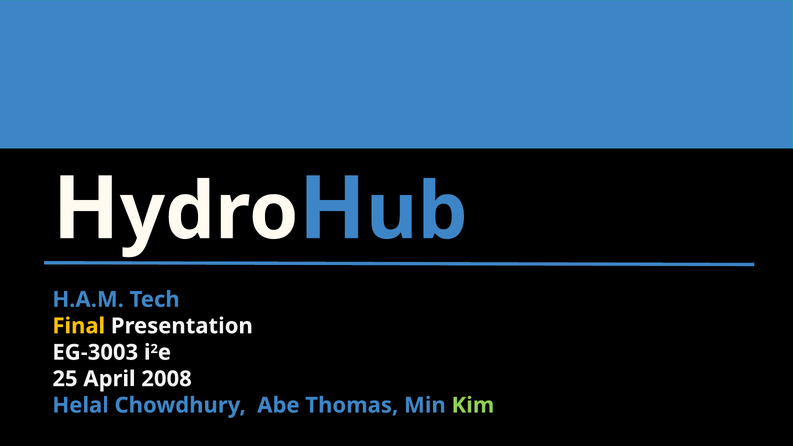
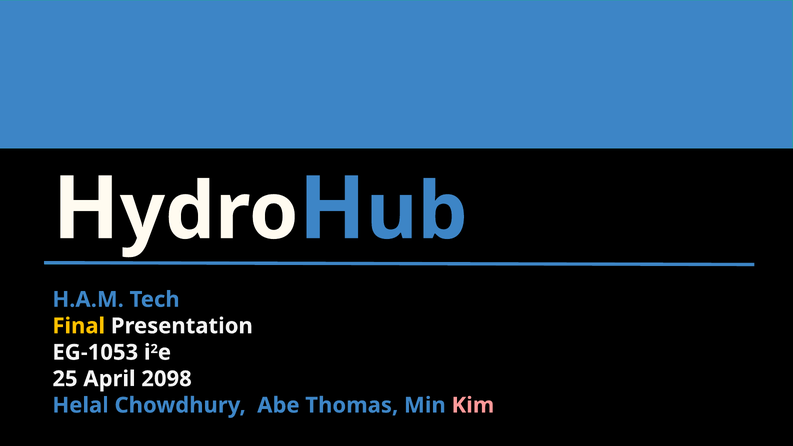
EG-3003: EG-3003 -> EG-1053
2008: 2008 -> 2098
Kim colour: light green -> pink
